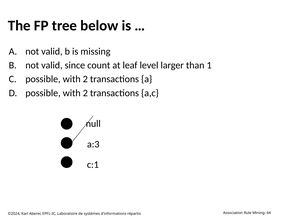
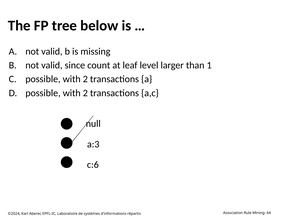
c:1: c:1 -> c:6
